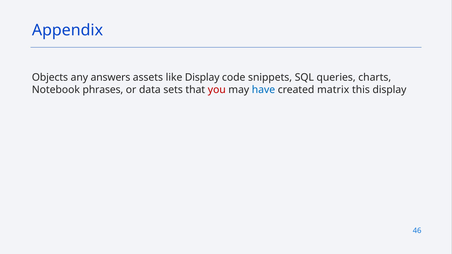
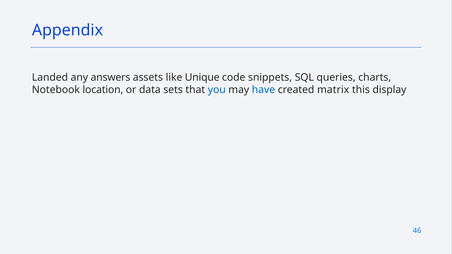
Objects: Objects -> Landed
like Display: Display -> Unique
phrases: phrases -> location
you colour: red -> blue
